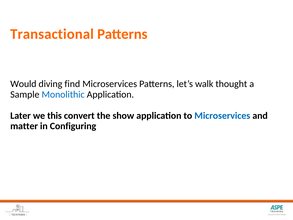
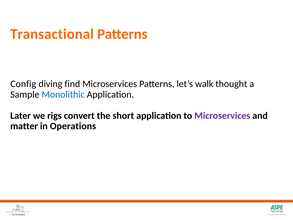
Would: Would -> Config
this: this -> rigs
show: show -> short
Microservices at (222, 115) colour: blue -> purple
Configuring: Configuring -> Operations
